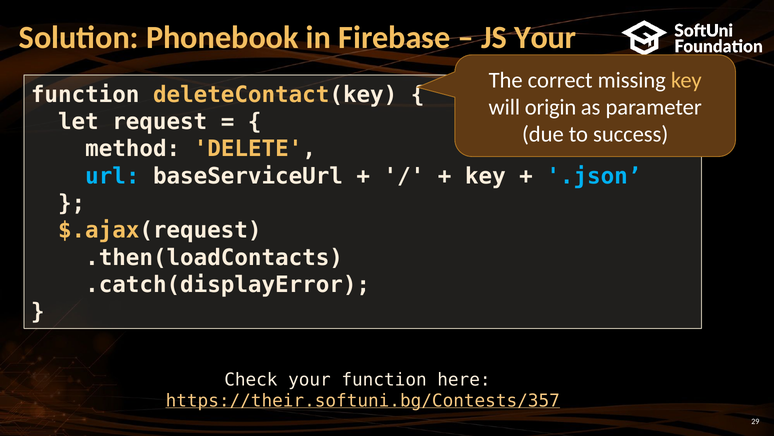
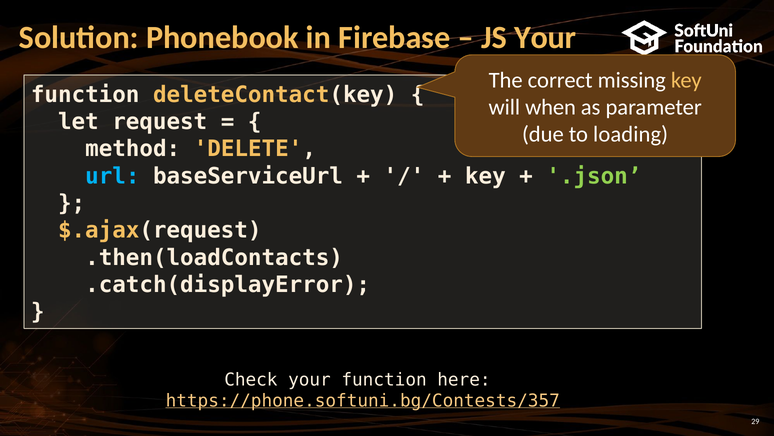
origin: origin -> when
success: success -> loading
.json colour: light blue -> light green
https://their.softuni.bg/Contests/357: https://their.softuni.bg/Contests/357 -> https://phone.softuni.bg/Contests/357
